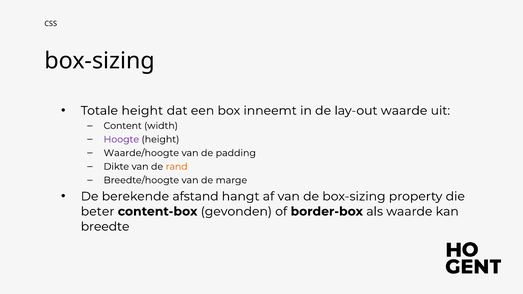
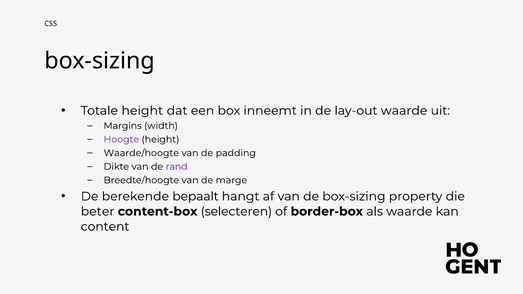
Content: Content -> Margins
rand colour: orange -> purple
afstand: afstand -> bepaalt
gevonden: gevonden -> selecteren
breedte: breedte -> content
